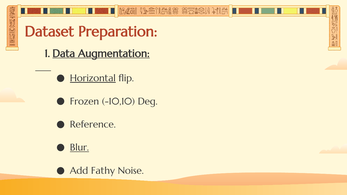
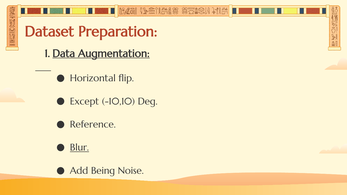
Horizontal underline: present -> none
Frozen: Frozen -> Except
Fathy: Fathy -> Being
